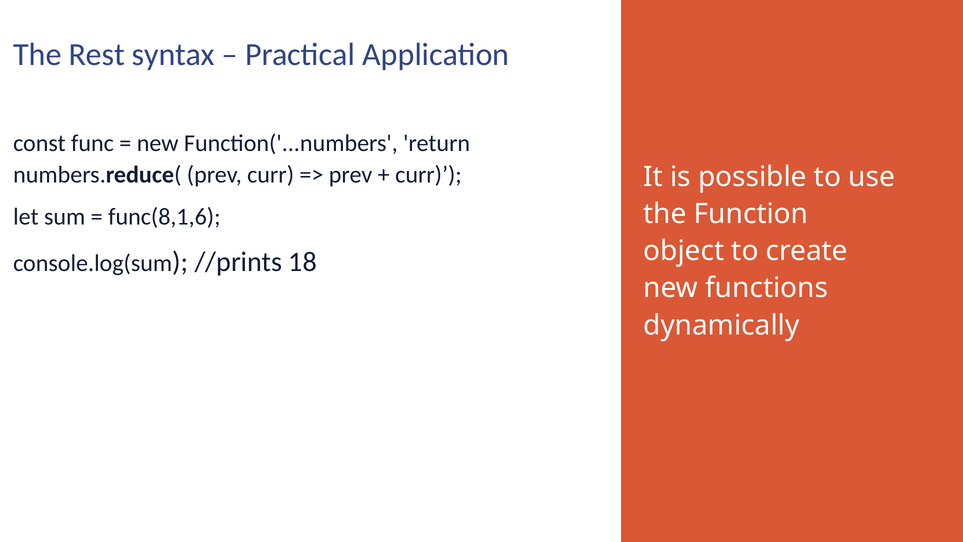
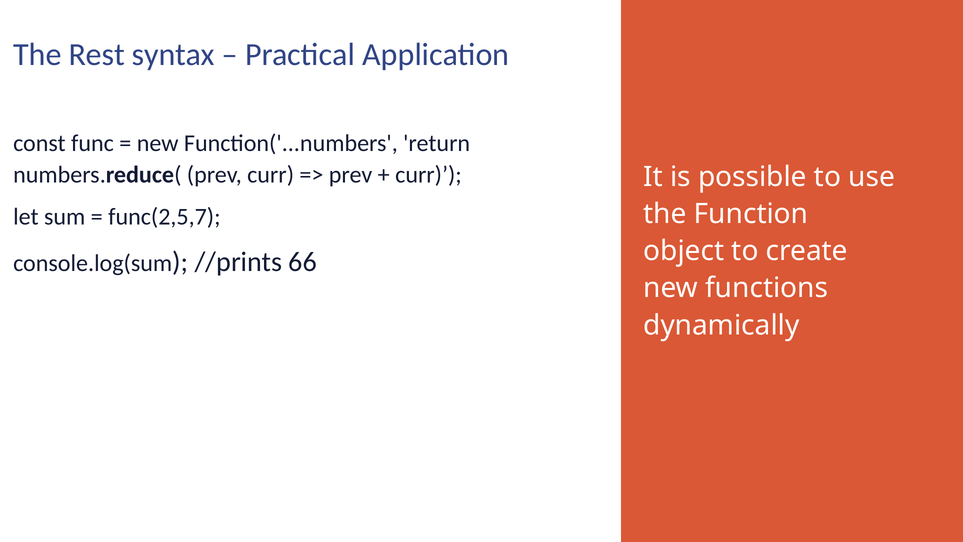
func(8,1,6: func(8,1,6 -> func(2,5,7
18: 18 -> 66
